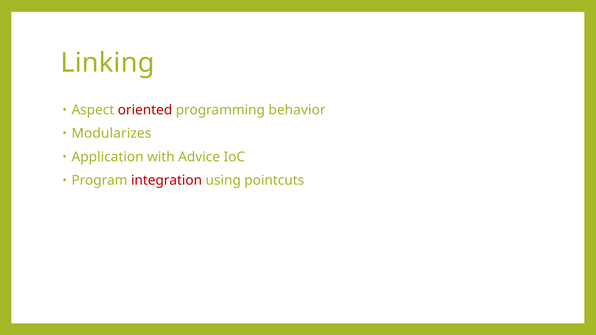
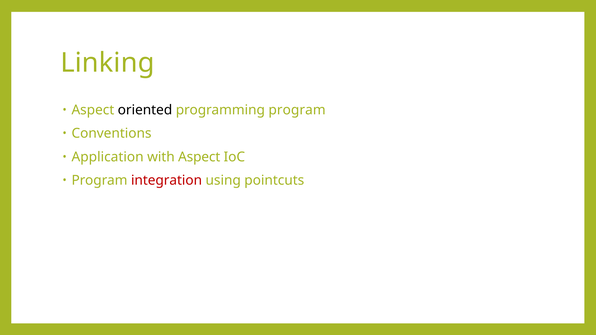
oriented colour: red -> black
programming behavior: behavior -> program
Modularizes: Modularizes -> Conventions
with Advice: Advice -> Aspect
